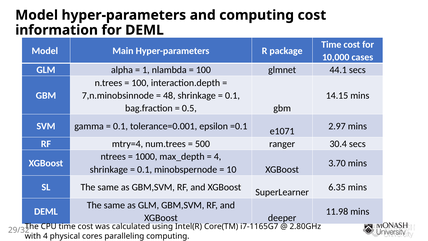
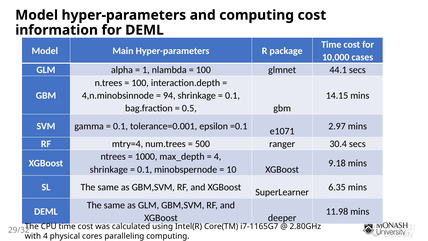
7,n.minobsinnode: 7,n.minobsinnode -> 4,n.minobsinnode
48: 48 -> 94
3.70: 3.70 -> 9.18
